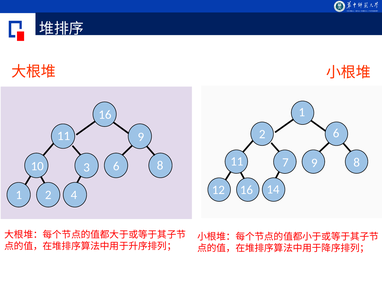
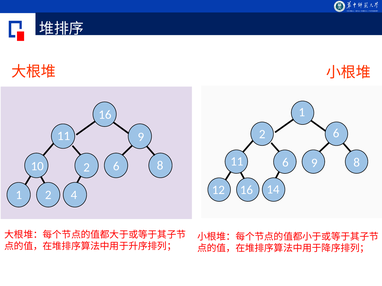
11 7: 7 -> 6
10 3: 3 -> 2
